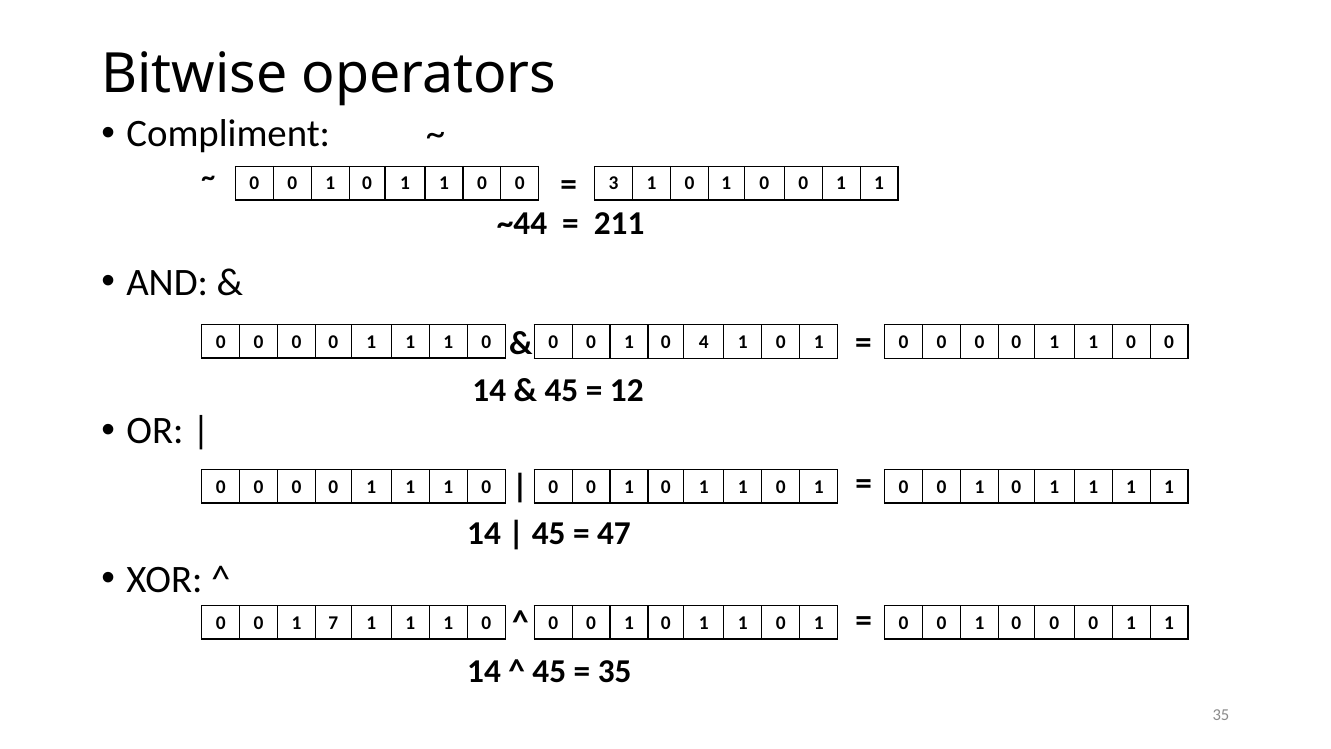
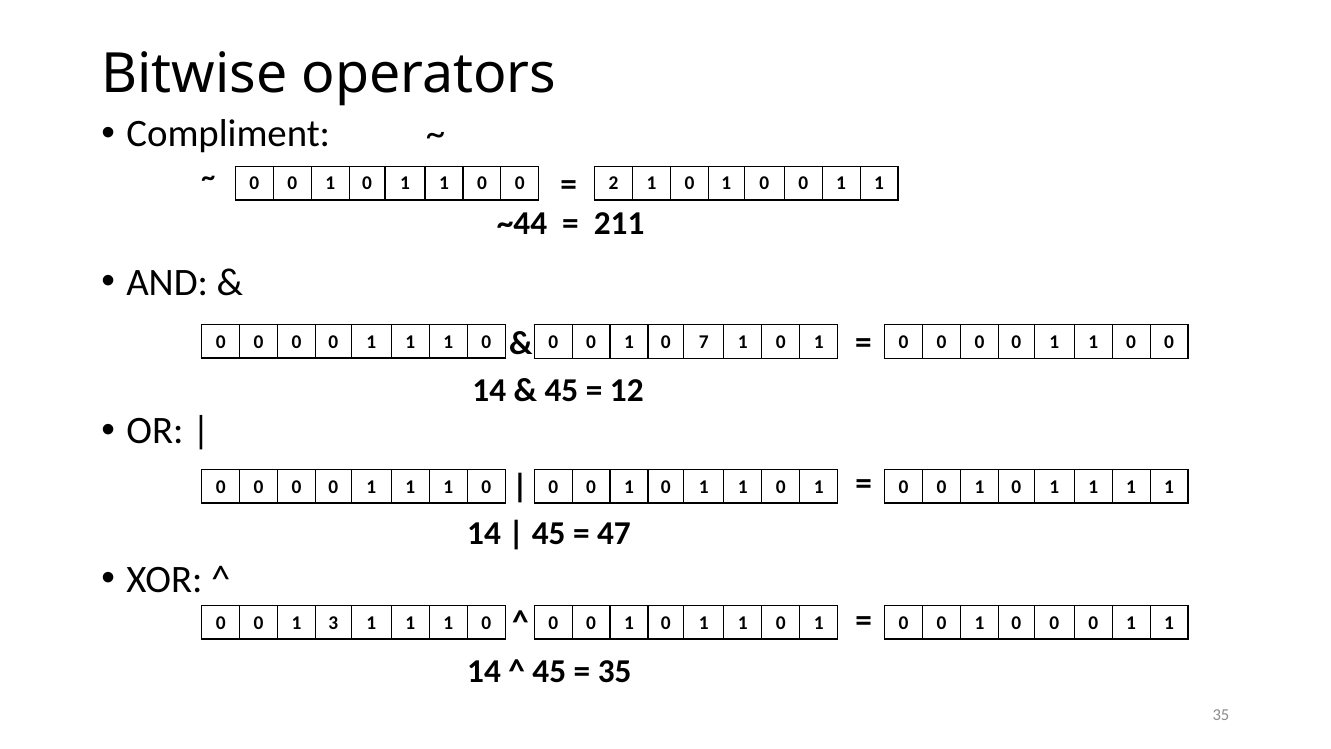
3: 3 -> 2
4: 4 -> 7
7: 7 -> 3
